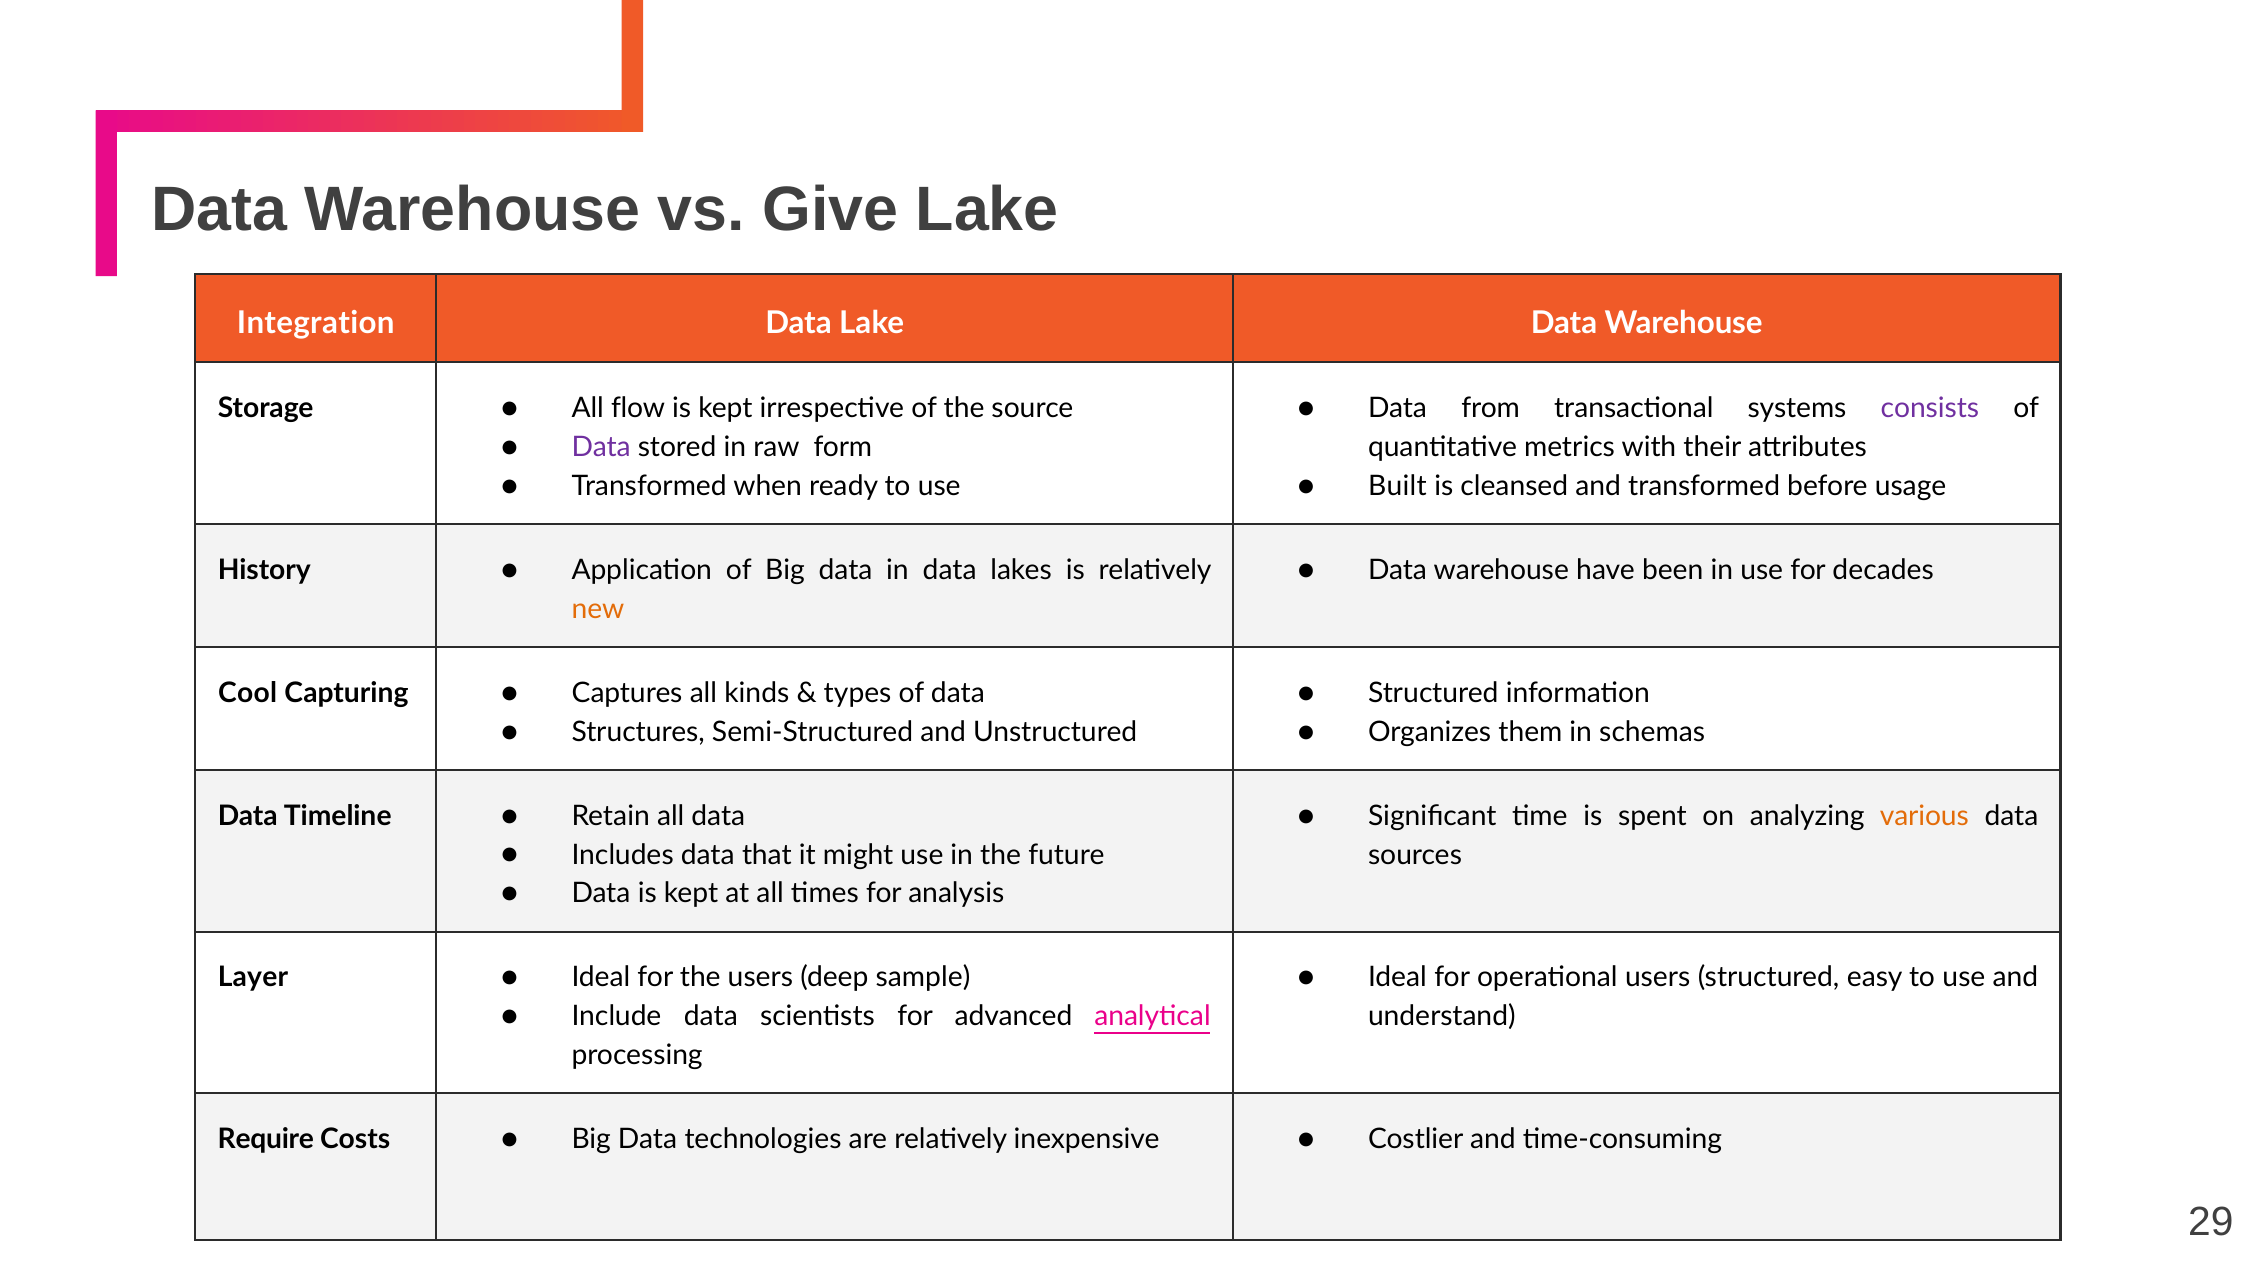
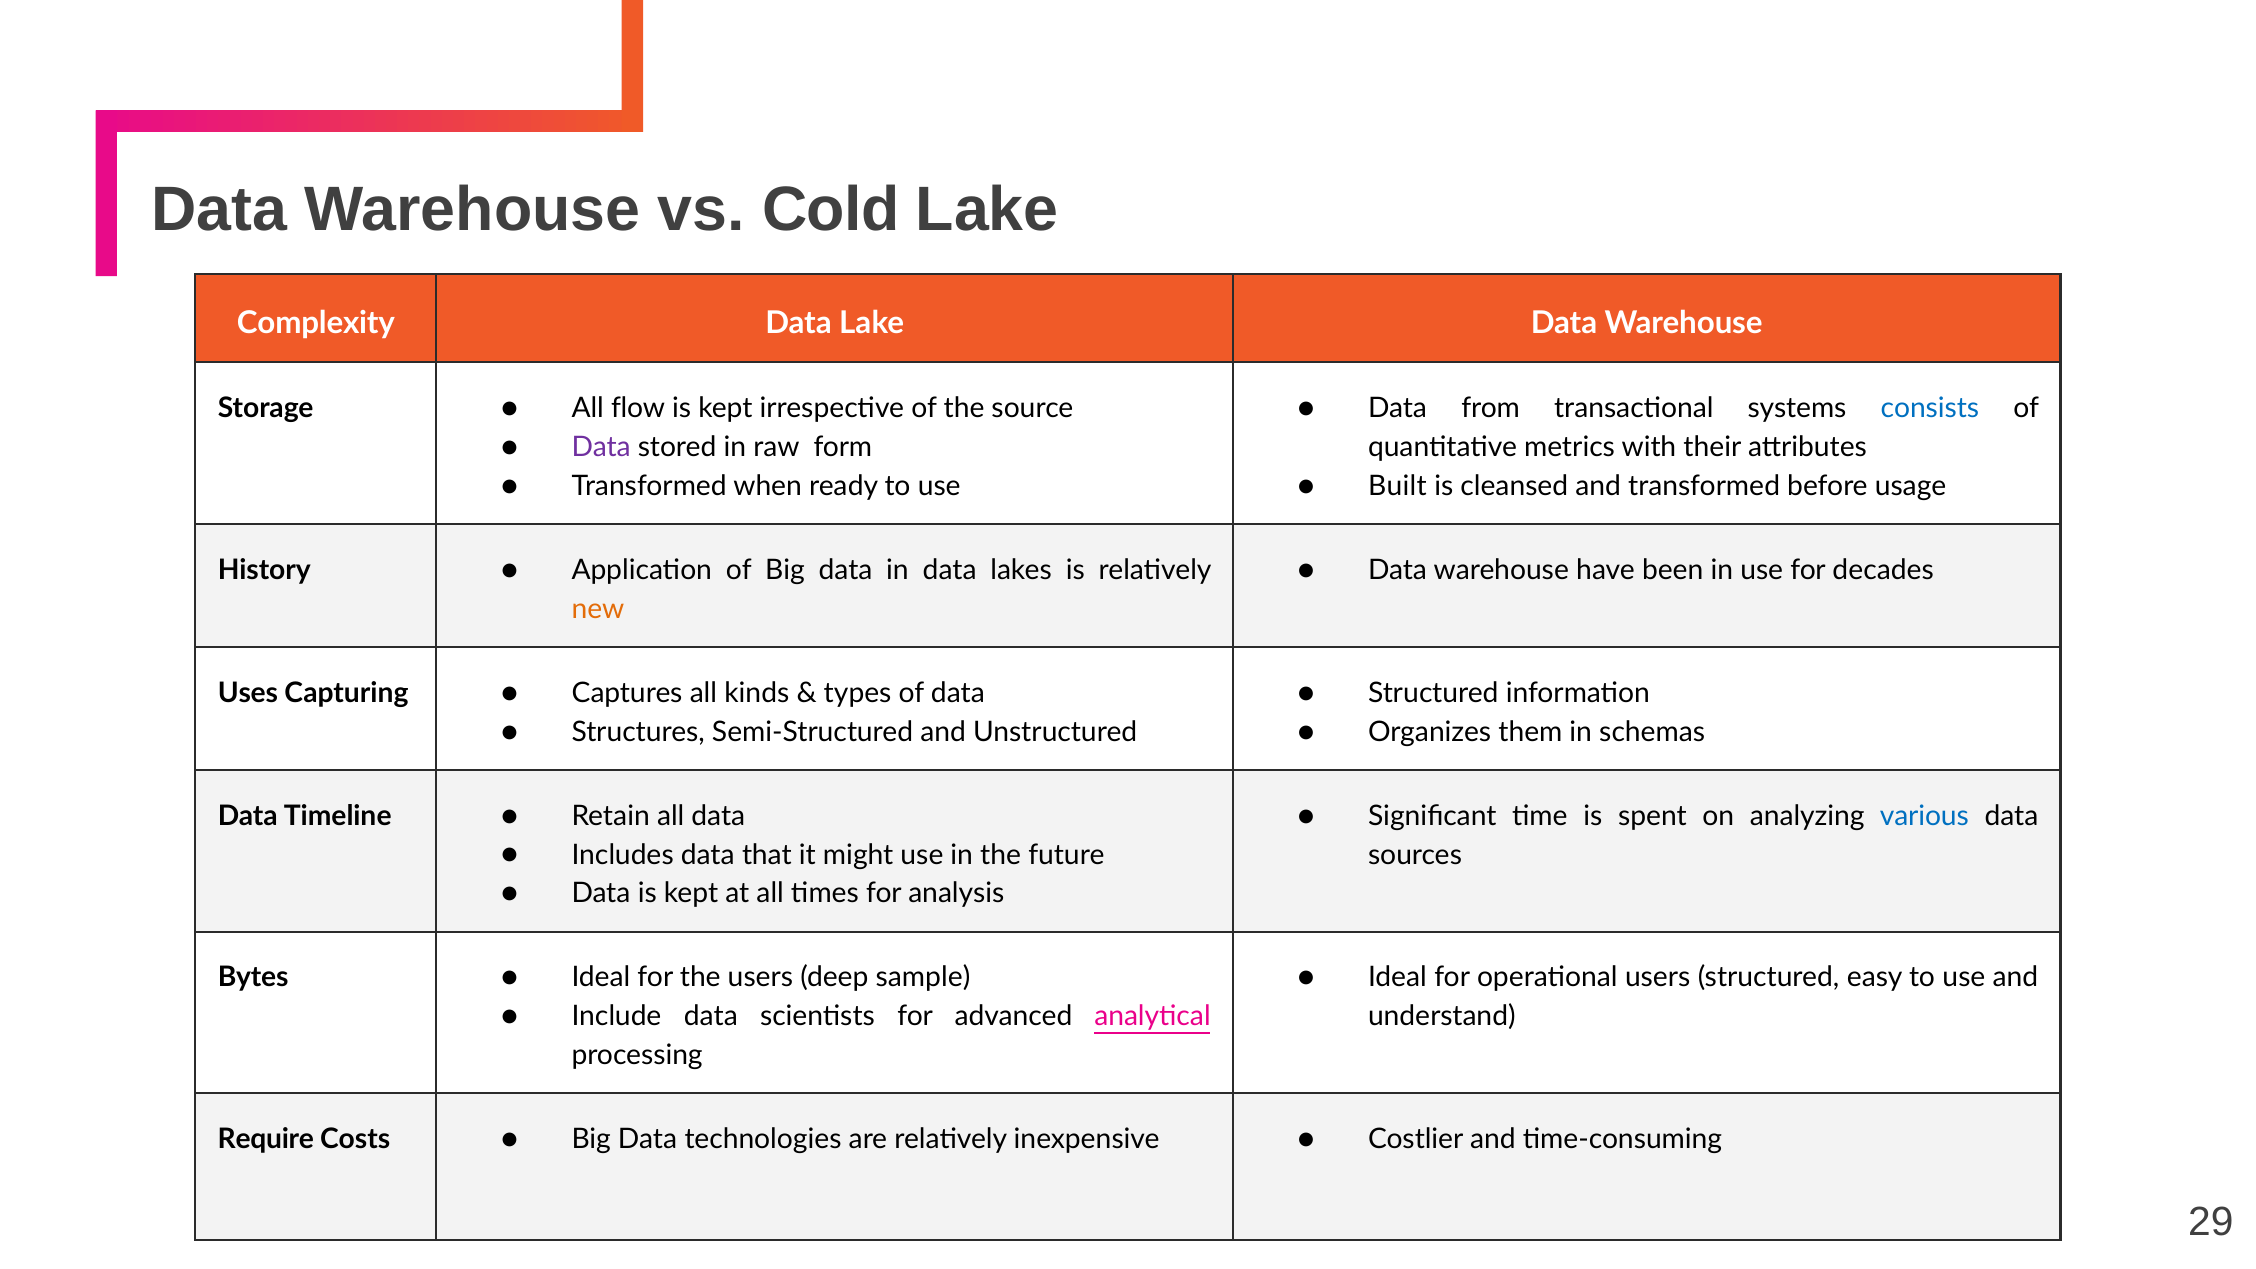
Give: Give -> Cold
Integration: Integration -> Complexity
consists colour: purple -> blue
Cool: Cool -> Uses
various colour: orange -> blue
Layer: Layer -> Bytes
